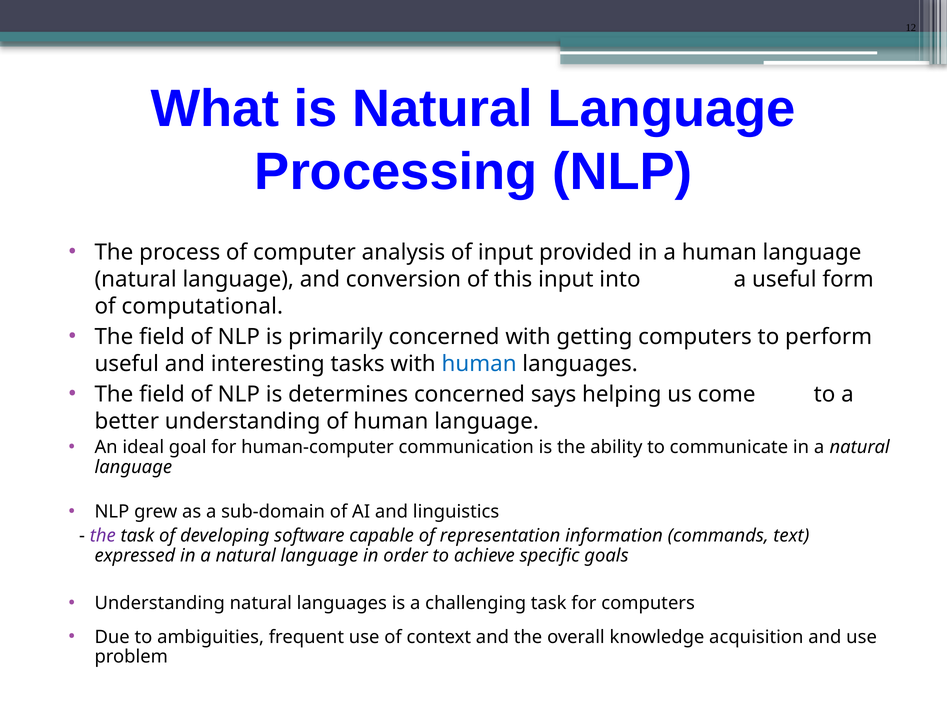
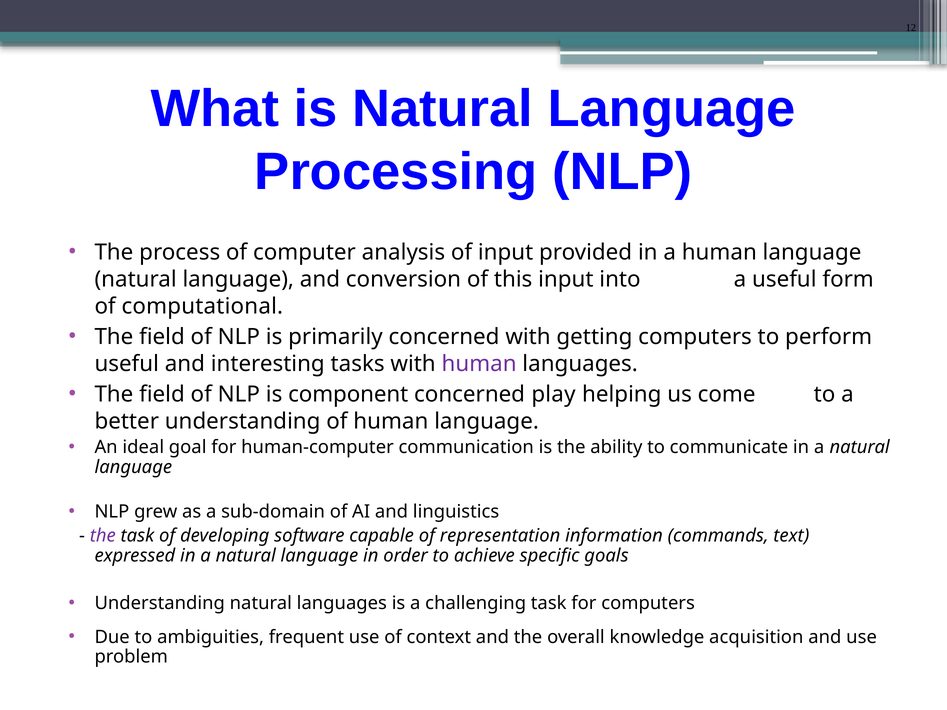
human at (479, 364) colour: blue -> purple
determines: determines -> component
says: says -> play
